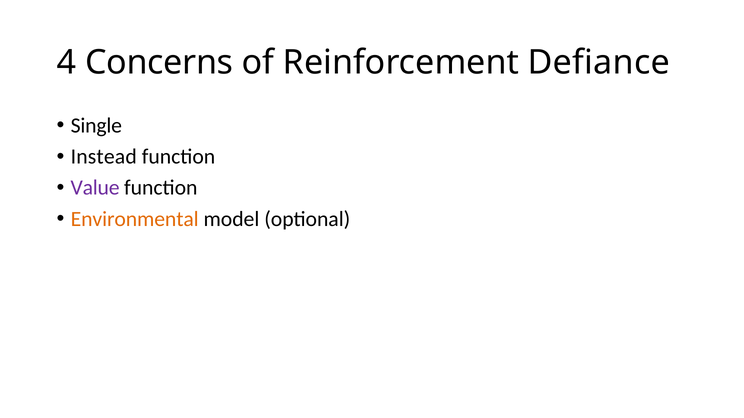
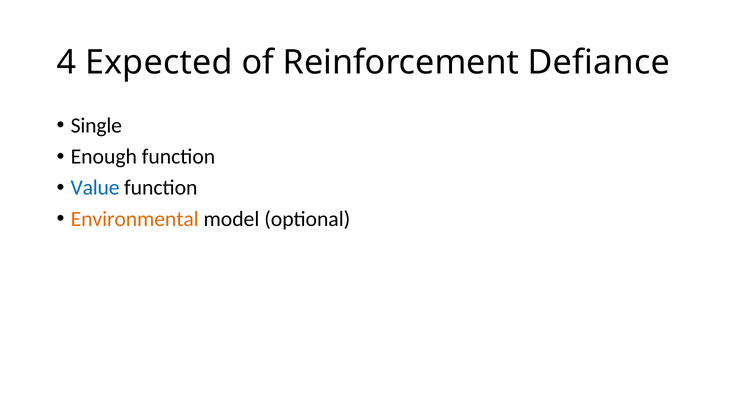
Concerns: Concerns -> Expected
Instead: Instead -> Enough
Value colour: purple -> blue
